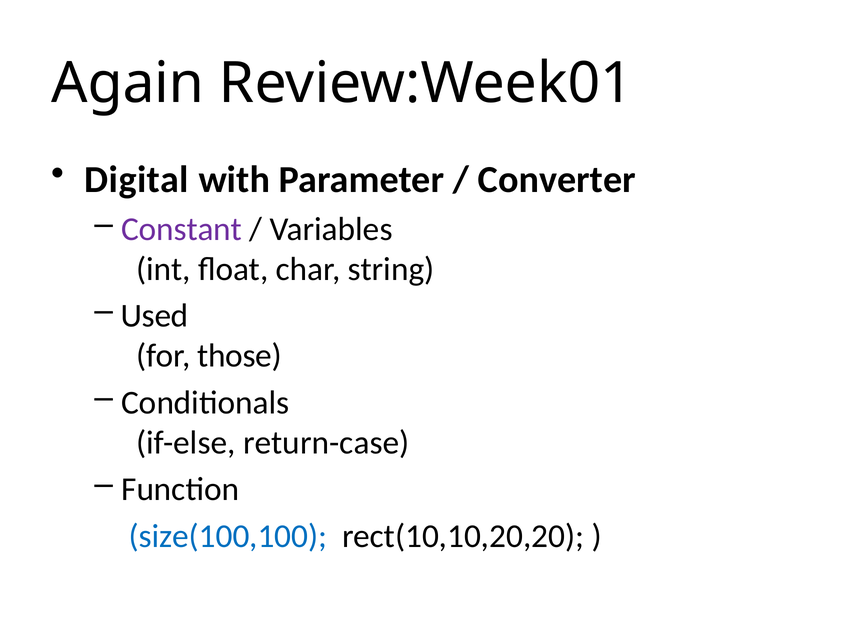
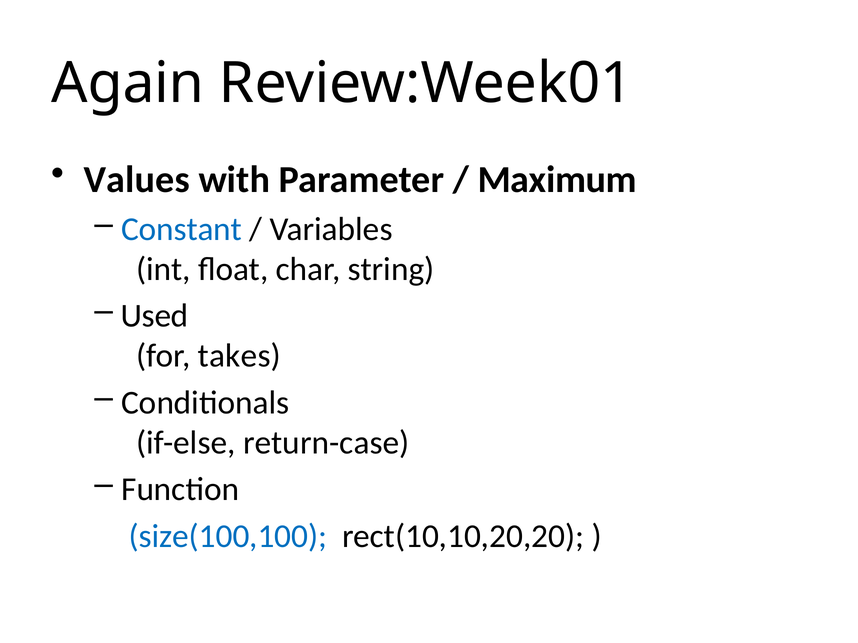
Digital: Digital -> Values
Converter: Converter -> Maximum
Constant colour: purple -> blue
those: those -> takes
